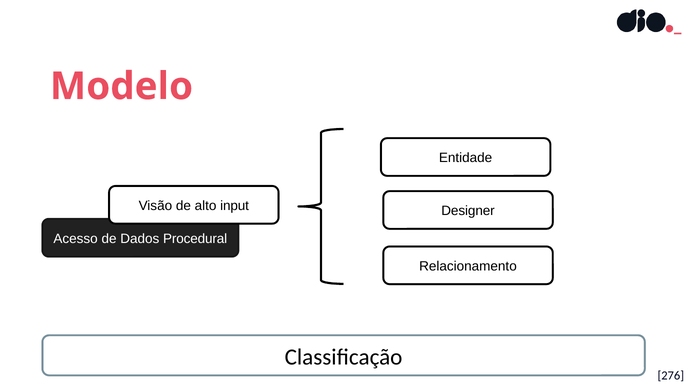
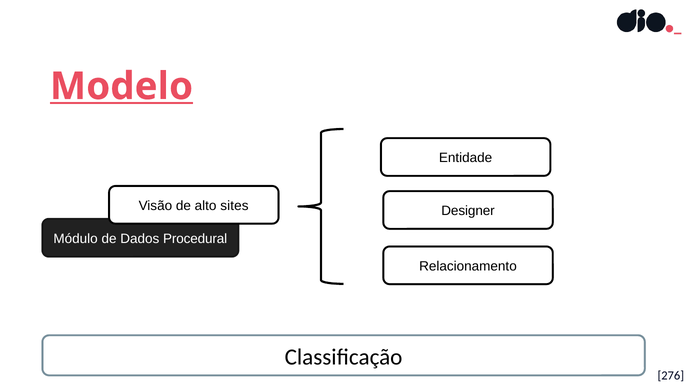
Modelo underline: none -> present
input: input -> sites
Acesso: Acesso -> Módulo
